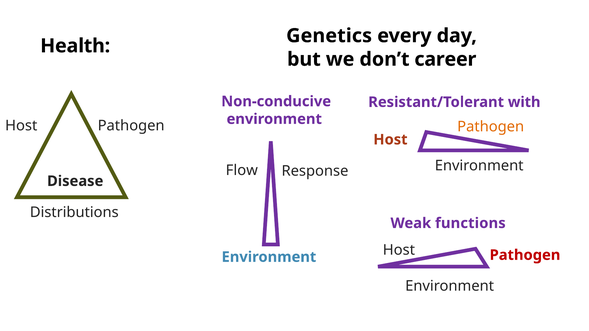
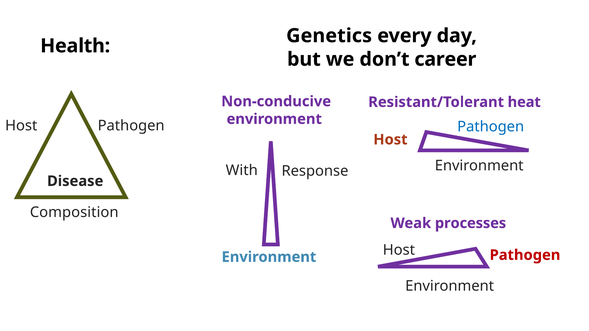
with: with -> heat
Pathogen at (491, 127) colour: orange -> blue
Flow: Flow -> With
Distributions: Distributions -> Composition
functions: functions -> processes
